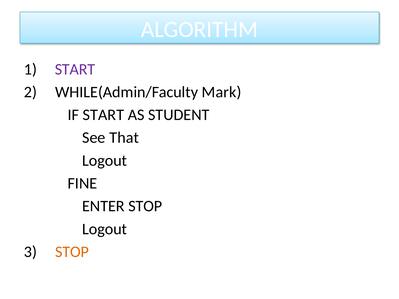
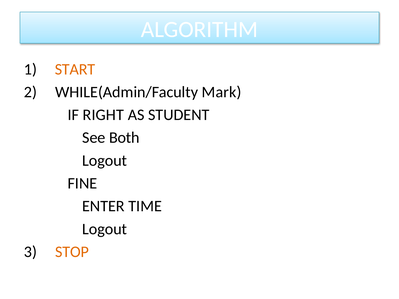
START at (75, 69) colour: purple -> orange
IF START: START -> RIGHT
That: That -> Both
ENTER STOP: STOP -> TIME
